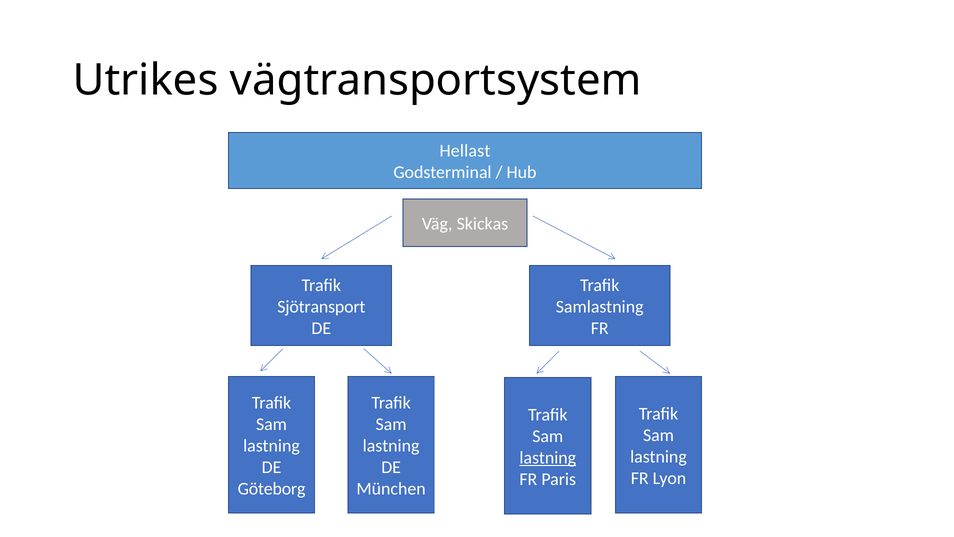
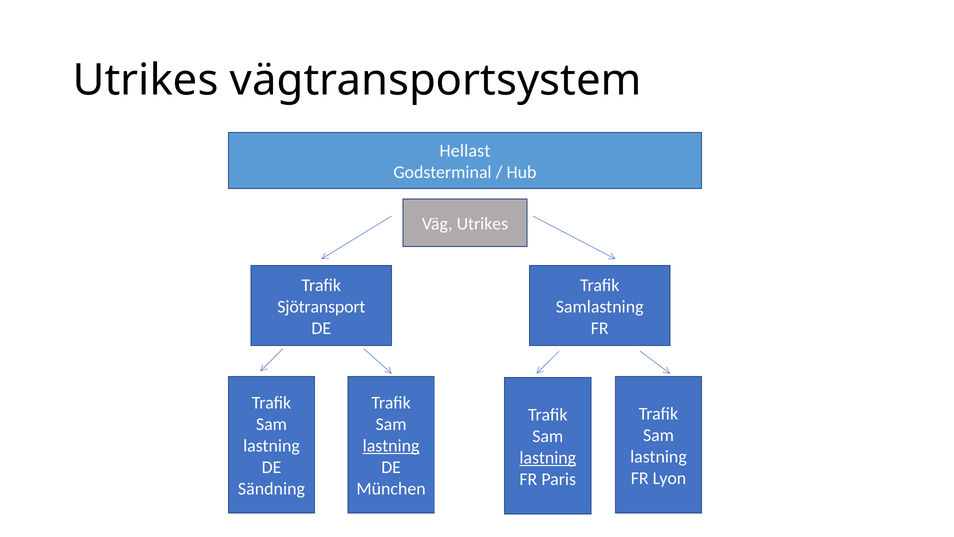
Väg Skickas: Skickas -> Utrikes
lastning at (391, 446) underline: none -> present
Göteborg: Göteborg -> Sändning
